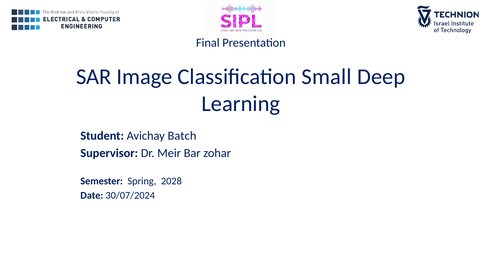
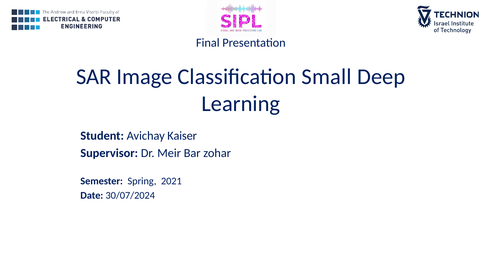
Batch: Batch -> Kaiser
2028: 2028 -> 2021
